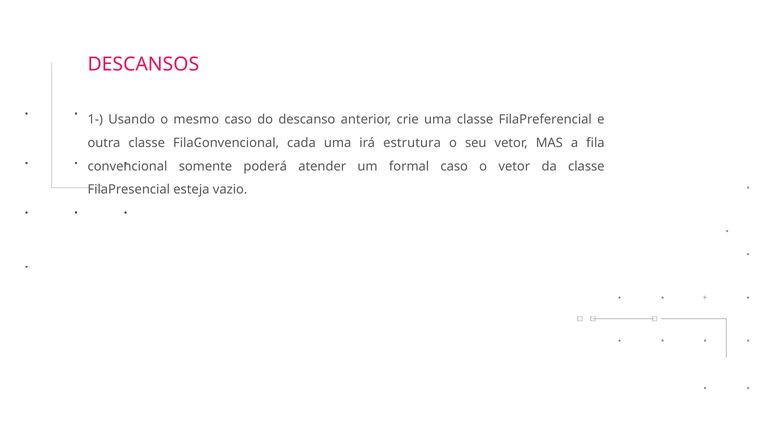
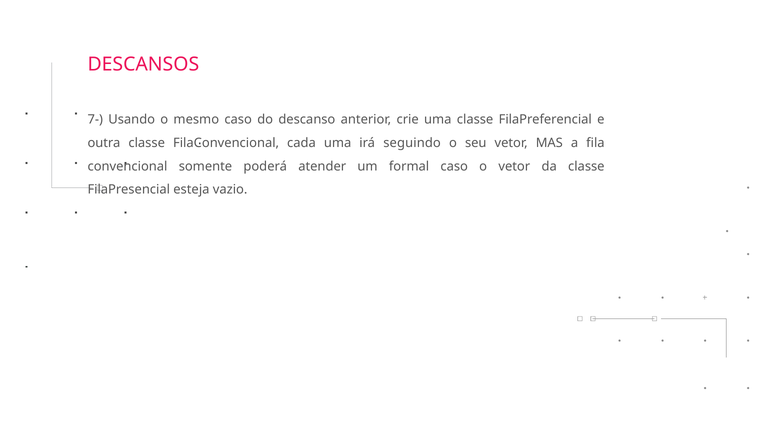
1-: 1- -> 7-
estrutura: estrutura -> seguindo
